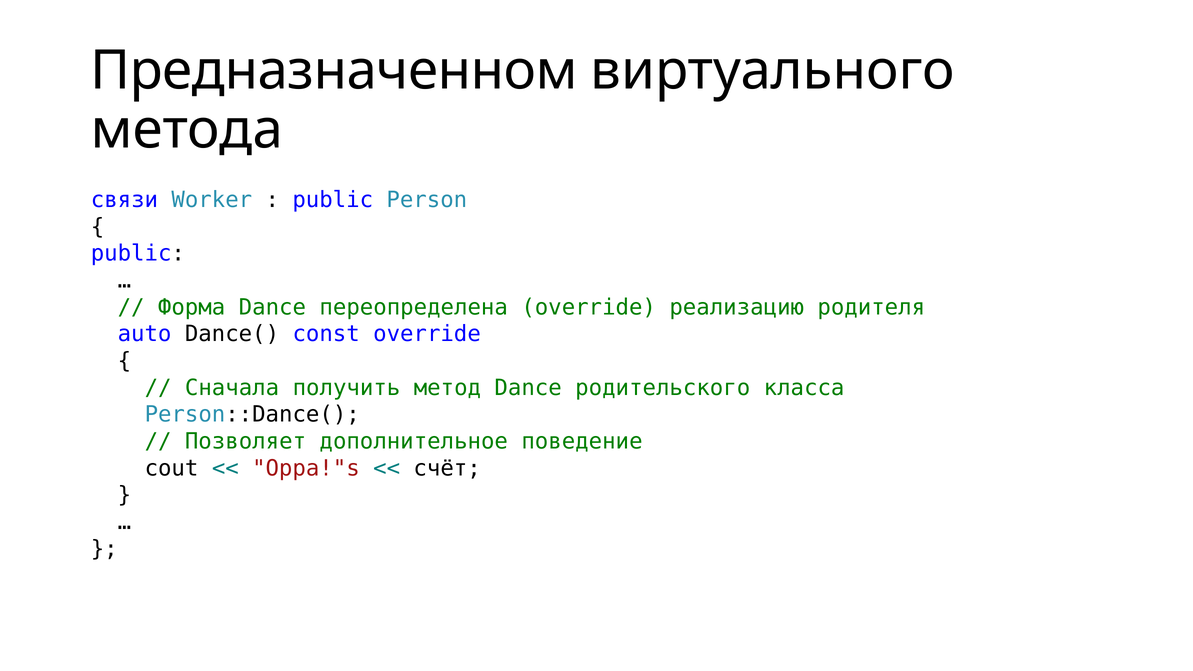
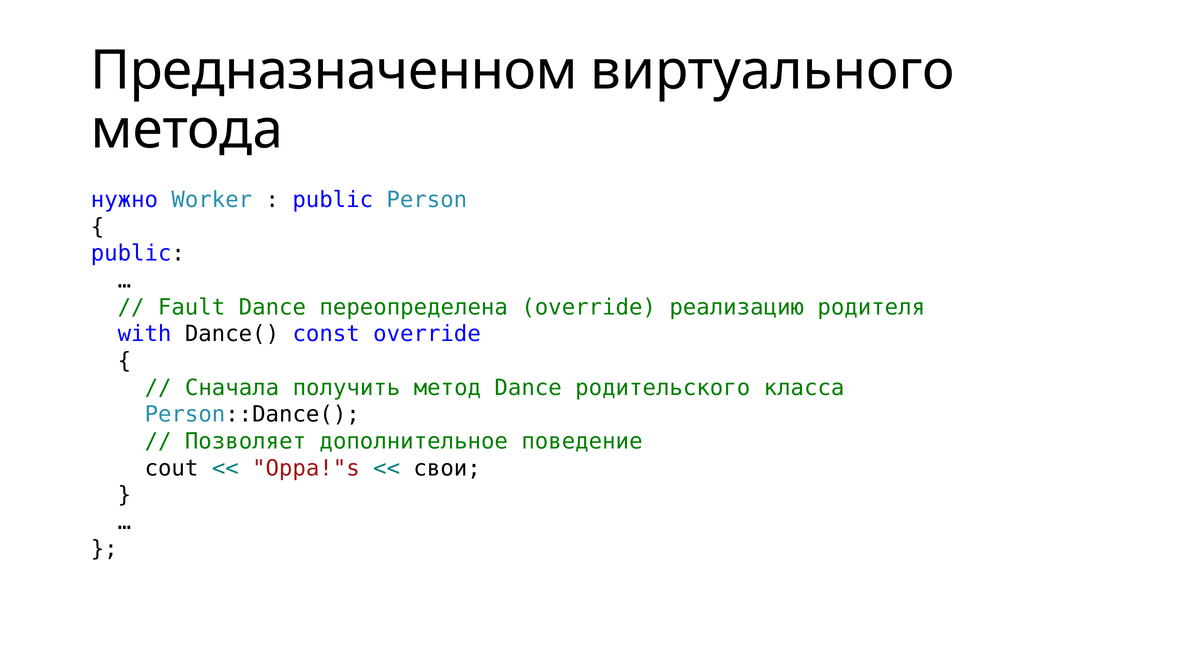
связи: связи -> нужно
Форма: Форма -> Fault
auto: auto -> with
счёт: счёт -> свои
